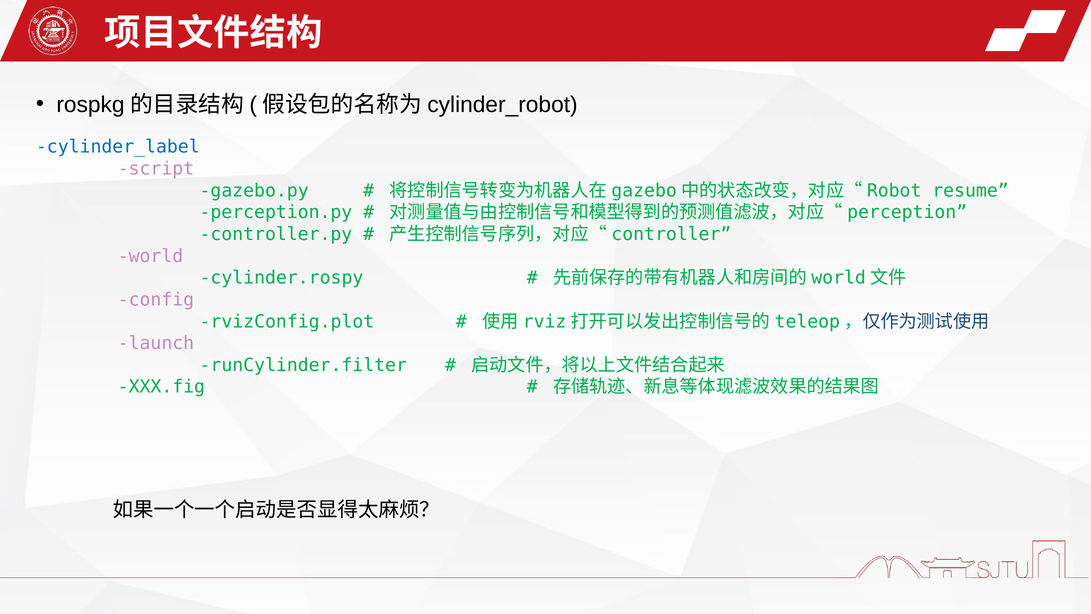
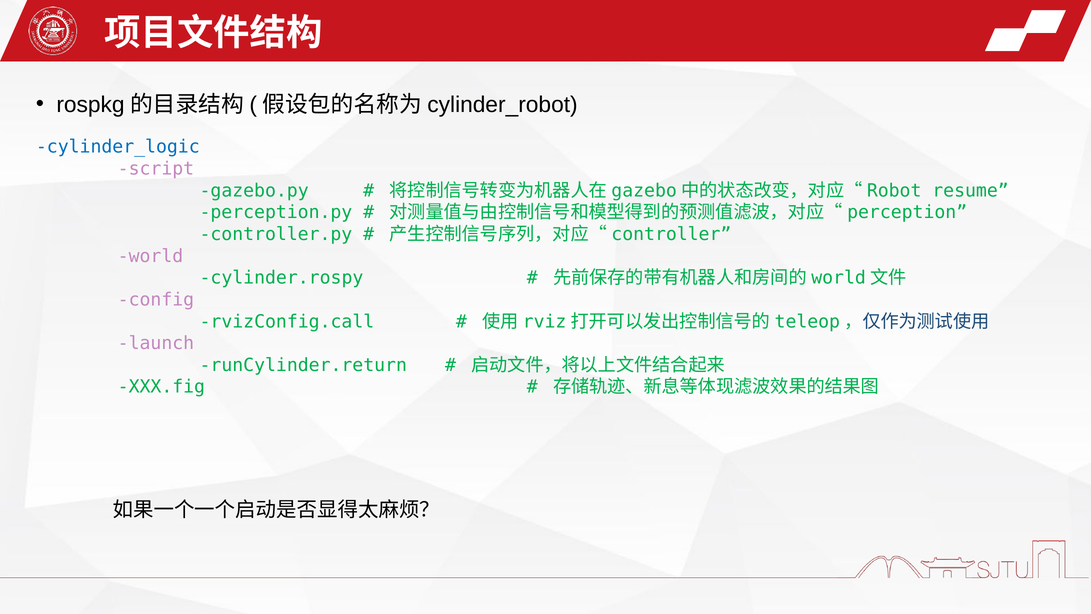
cylinder_label: cylinder_label -> cylinder_logic
rvizConfig.plot: rvizConfig.plot -> rvizConfig.call
runCylinder.filter: runCylinder.filter -> runCylinder.return
